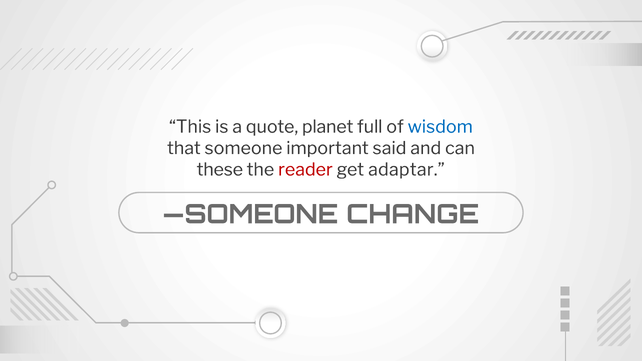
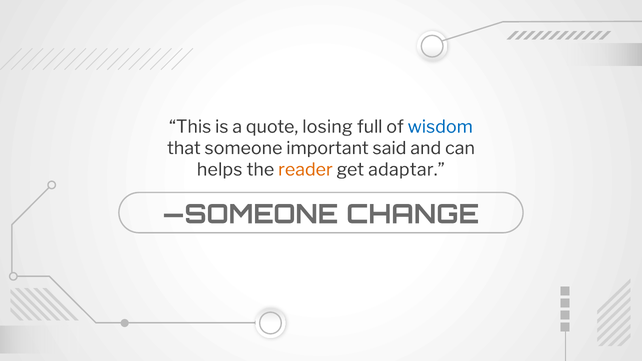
planet: planet -> losing
these: these -> helps
reader colour: red -> orange
